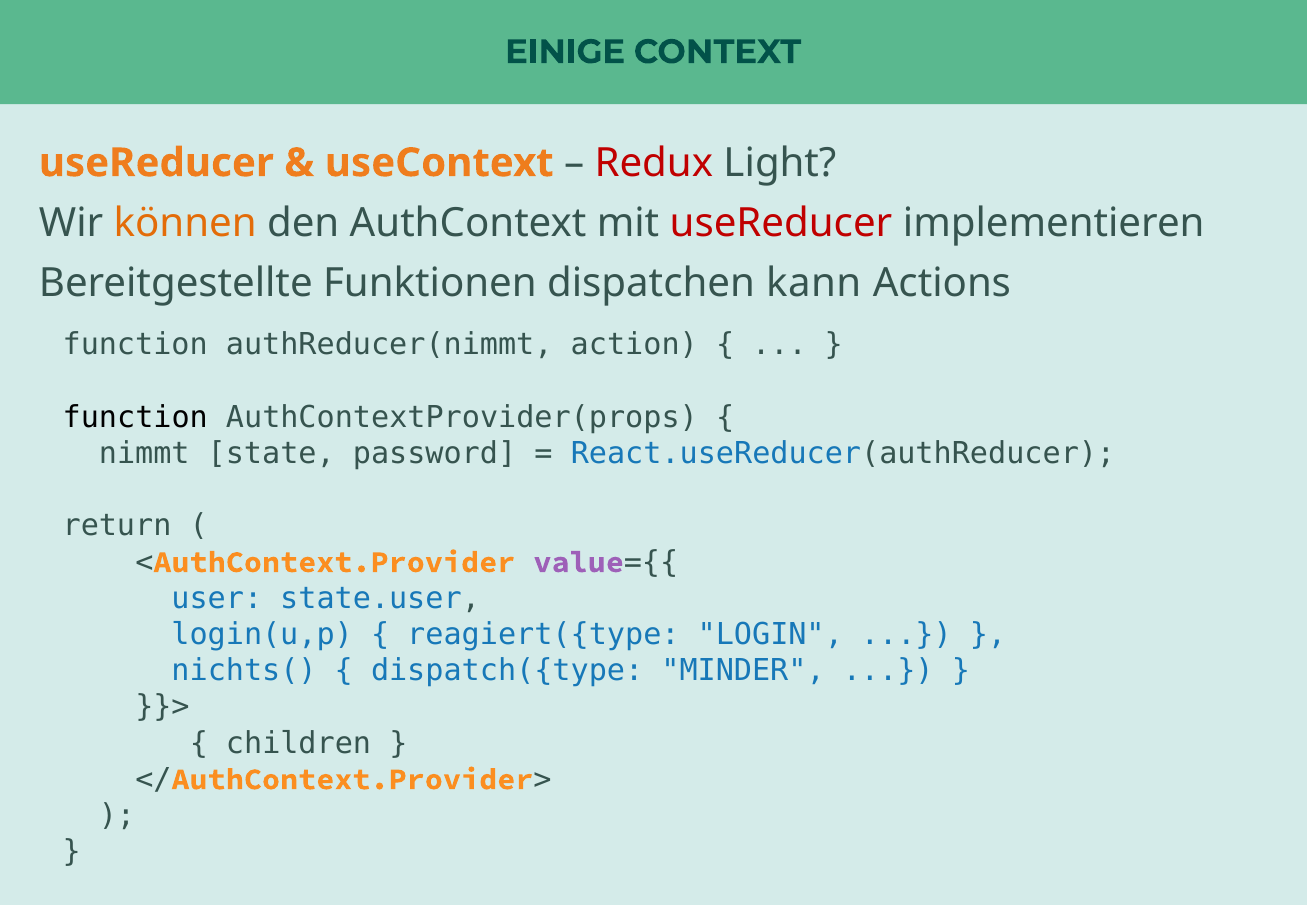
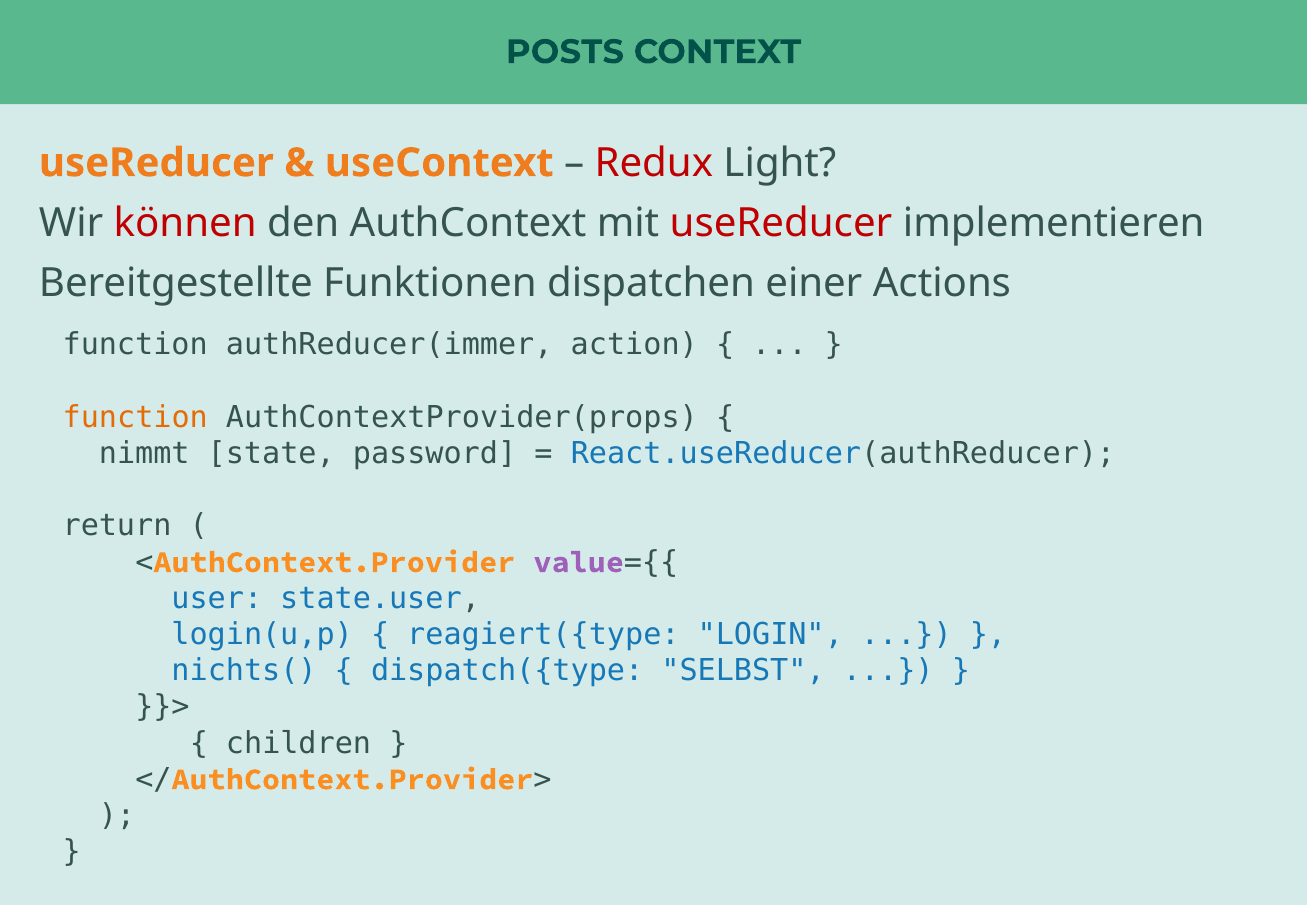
EINIGE: EINIGE -> POSTS
können colour: orange -> red
kann: kann -> einer
authReducer(nimmt: authReducer(nimmt -> authReducer(immer
function at (135, 417) colour: black -> orange
MINDER: MINDER -> SELBST
